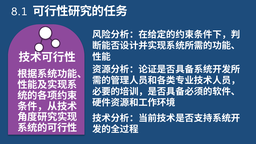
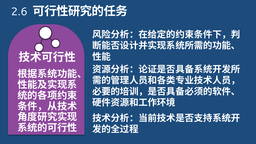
8.1: 8.1 -> 2.6
